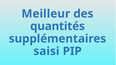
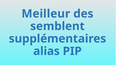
quantités: quantités -> semblent
saisi: saisi -> alias
